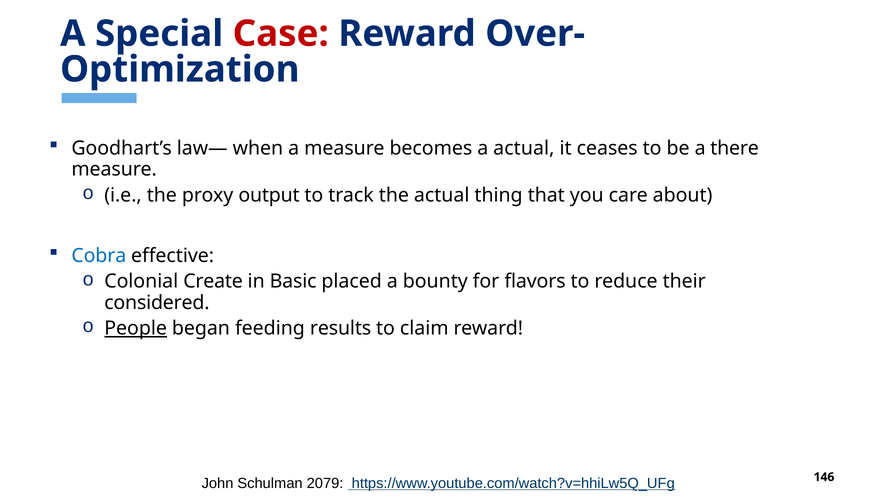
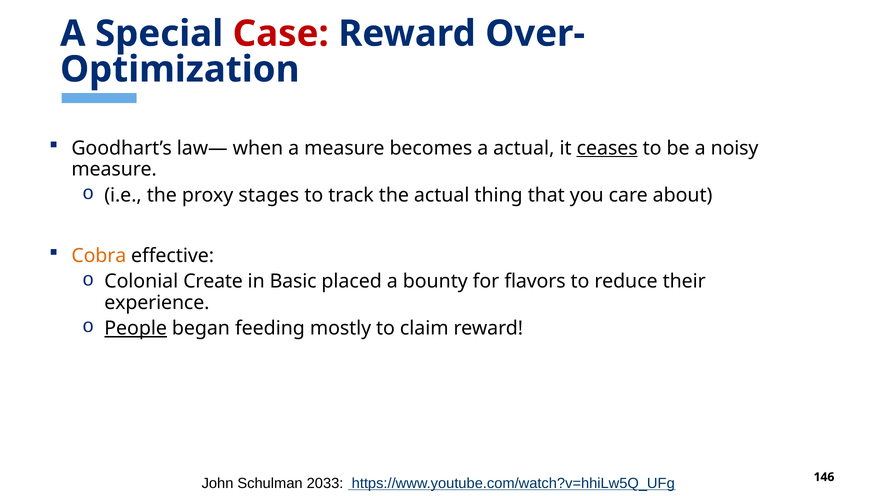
ceases underline: none -> present
there: there -> noisy
output: output -> stages
Cobra colour: blue -> orange
considered: considered -> experience
results: results -> mostly
2079: 2079 -> 2033
